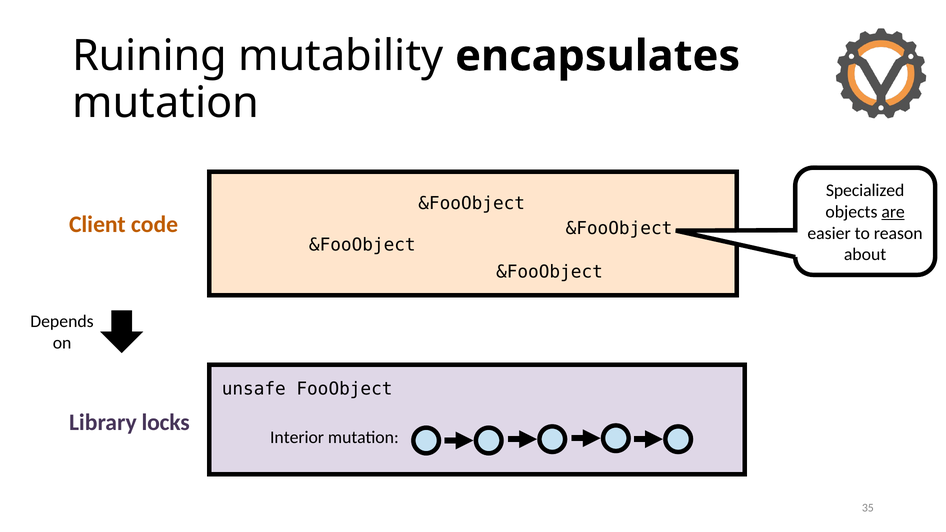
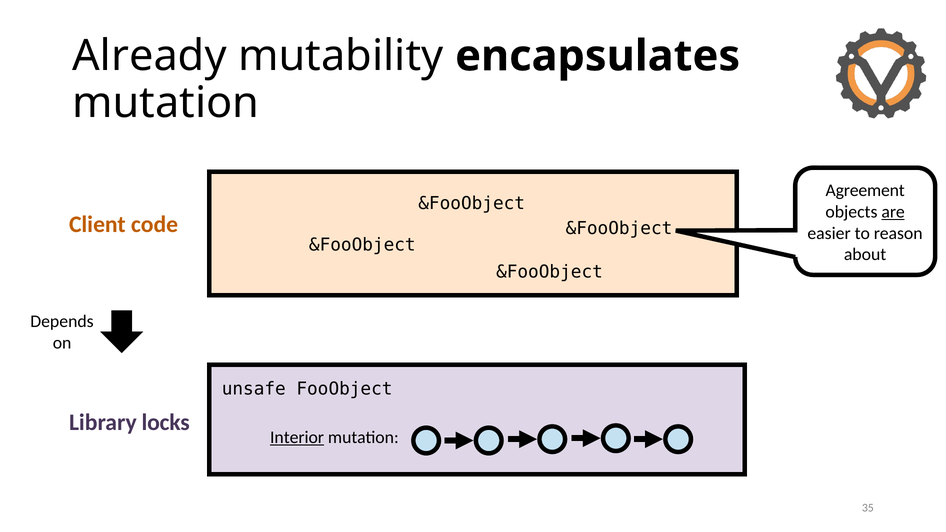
Ruining: Ruining -> Already
Specialized: Specialized -> Agreement
Interior underline: none -> present
